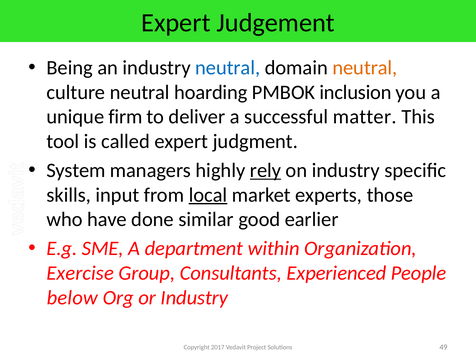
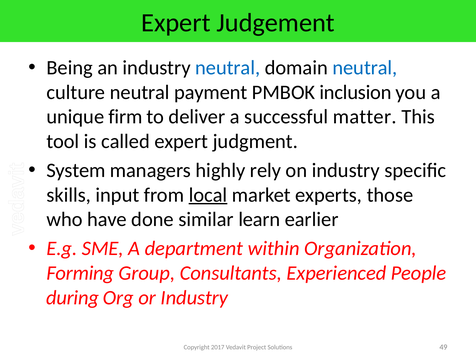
neutral at (365, 68) colour: orange -> blue
hoarding: hoarding -> payment
rely underline: present -> none
good: good -> learn
Exercise: Exercise -> Forming
below: below -> during
